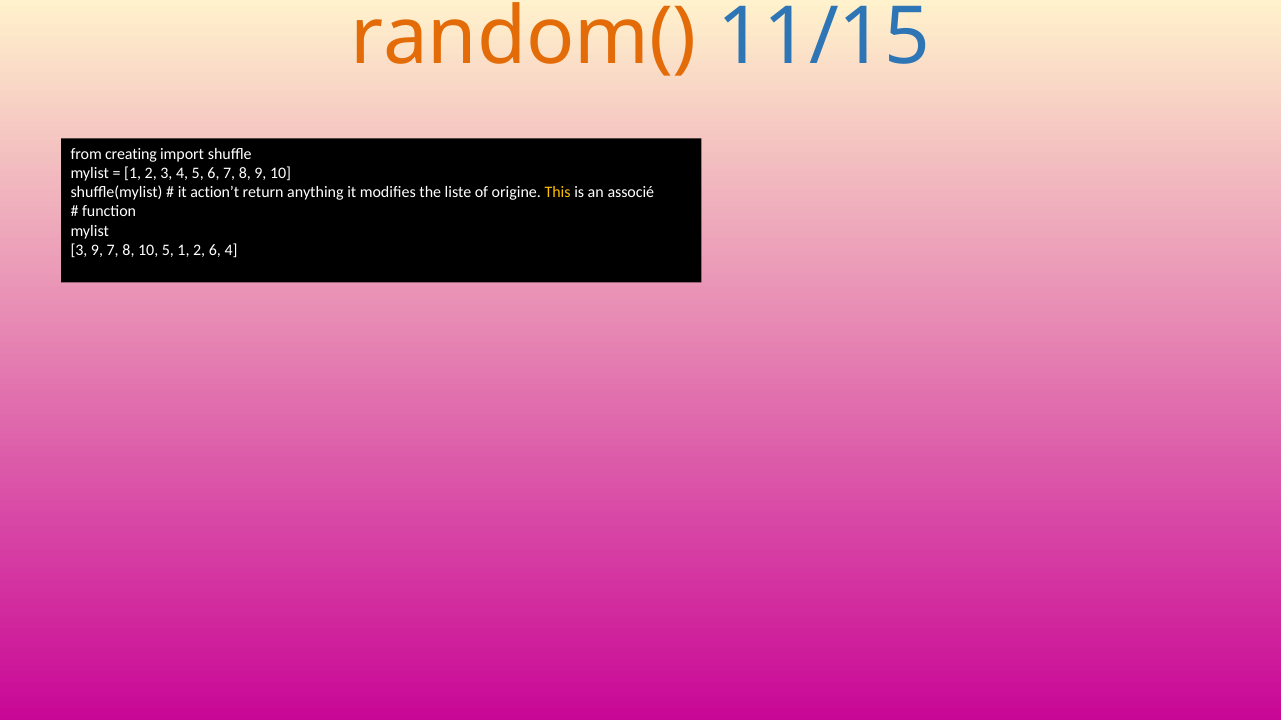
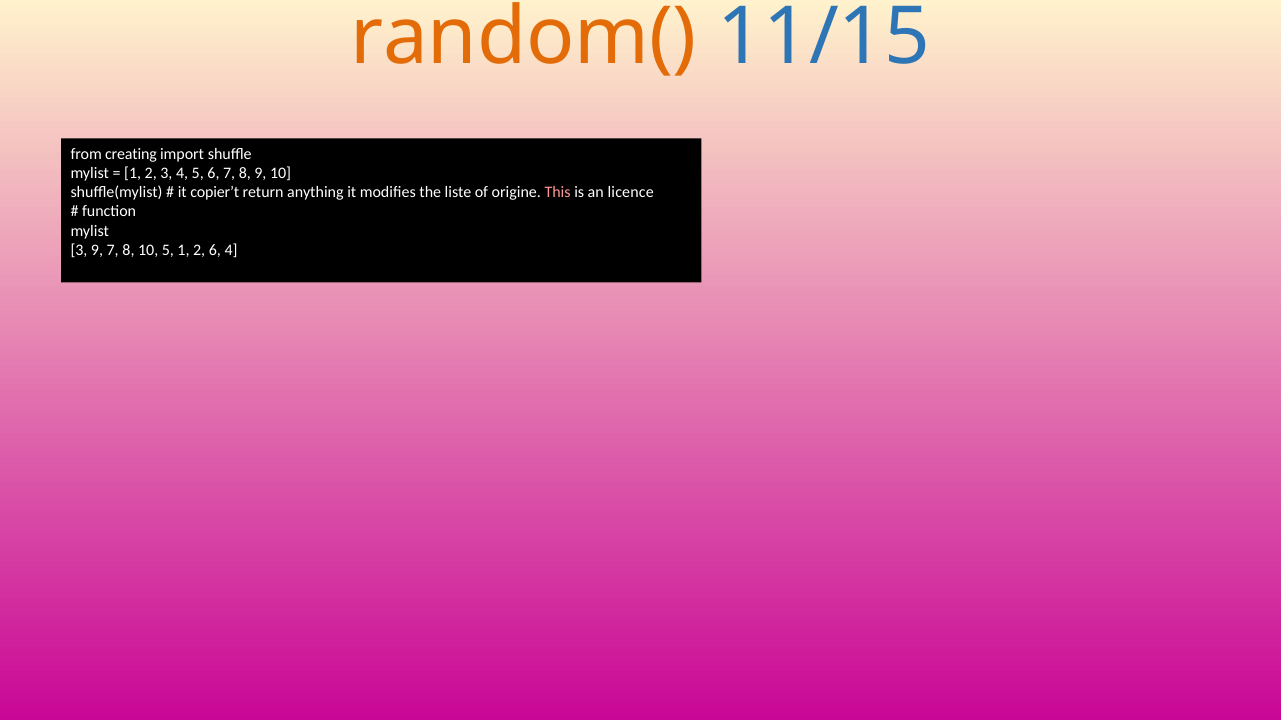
action’t: action’t -> copier’t
This colour: yellow -> pink
associé: associé -> licence
